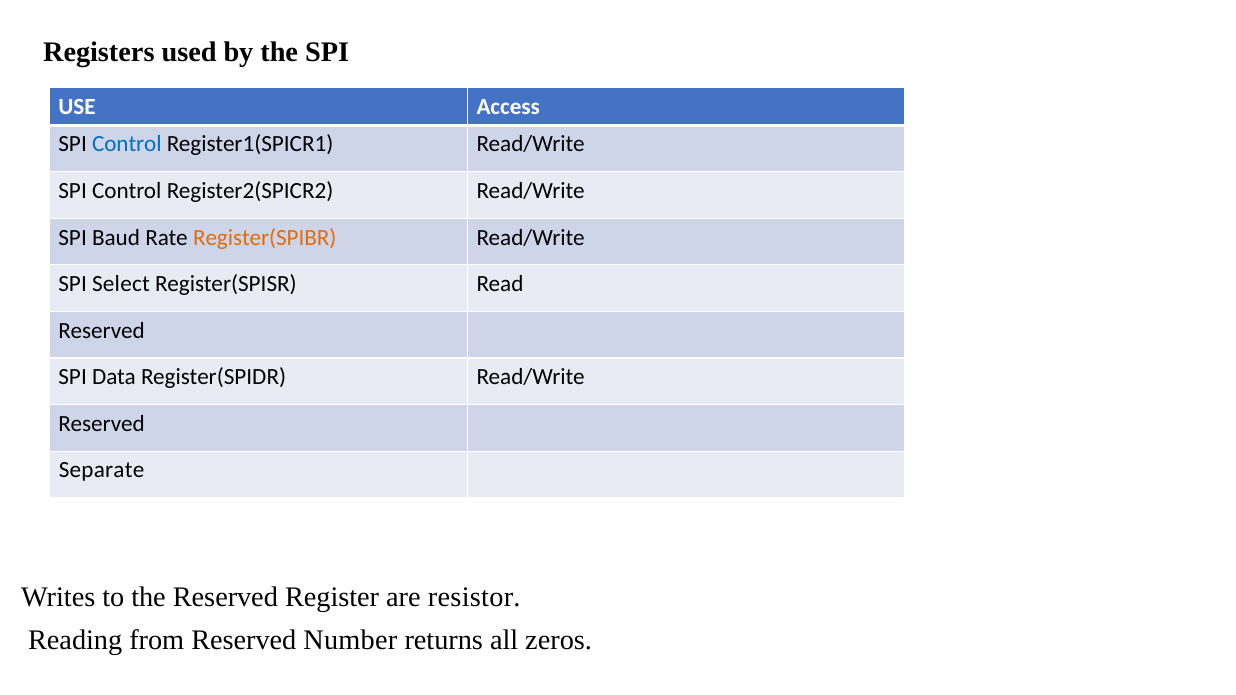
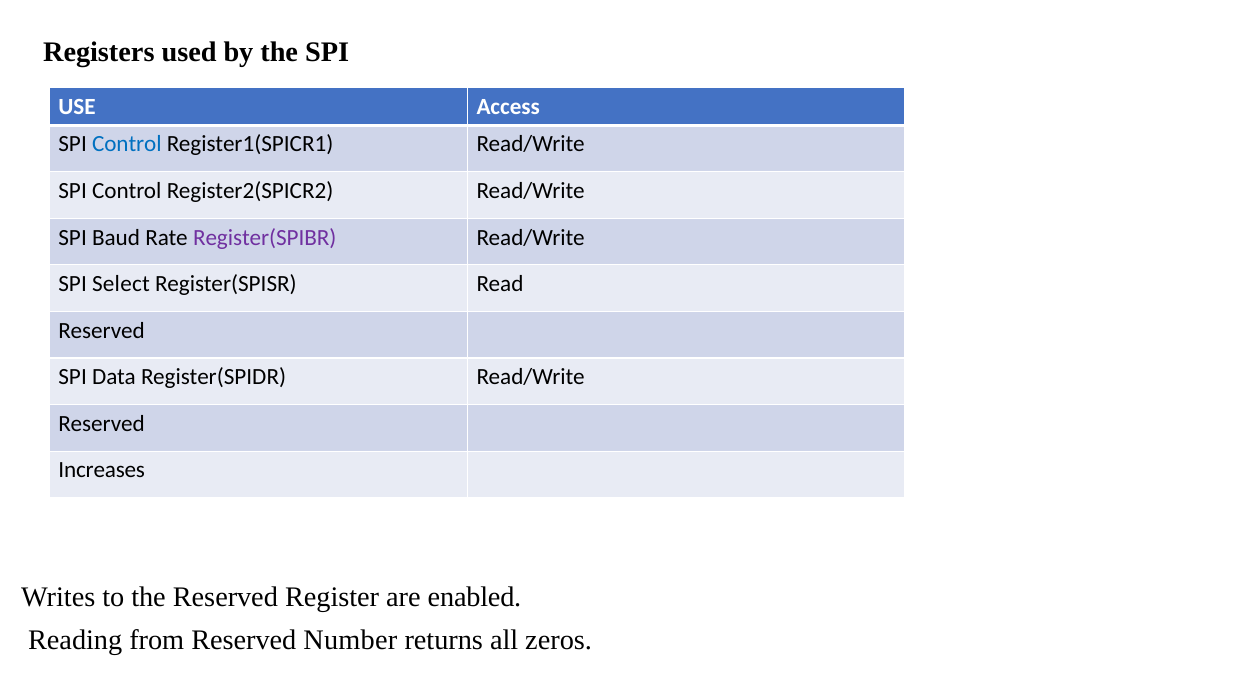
Register(SPIBR colour: orange -> purple
Separate: Separate -> Increases
resistor: resistor -> enabled
